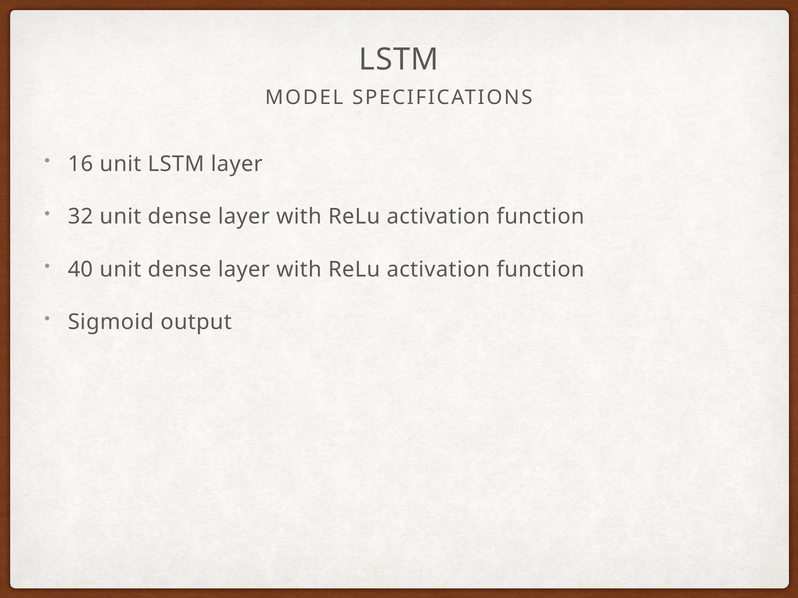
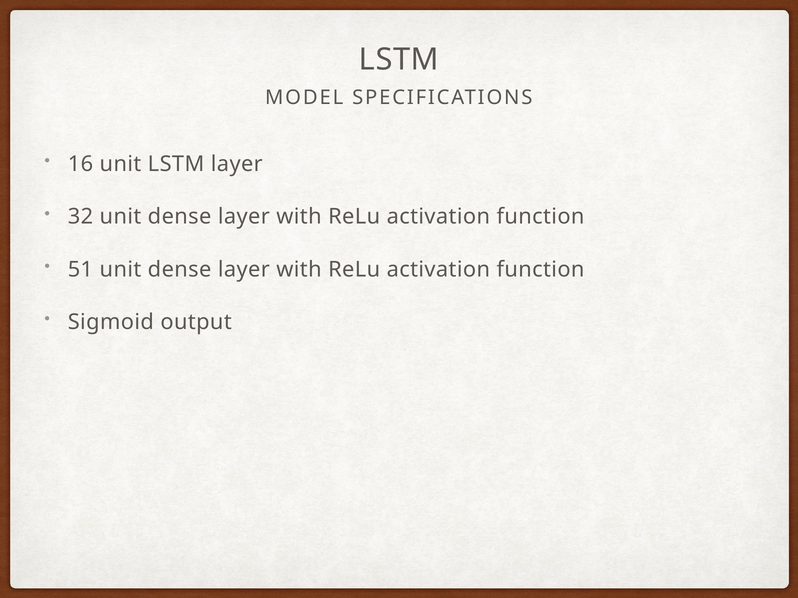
40: 40 -> 51
